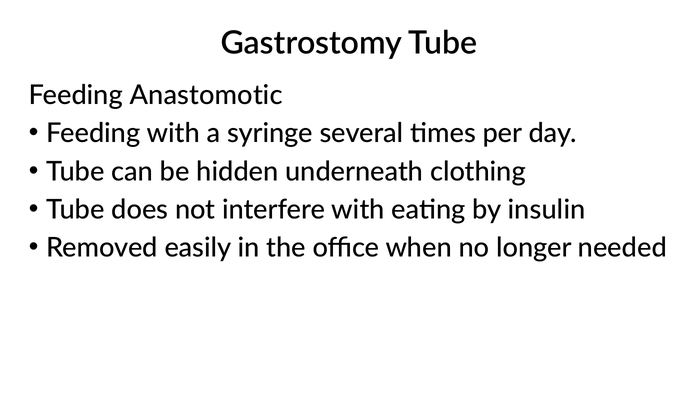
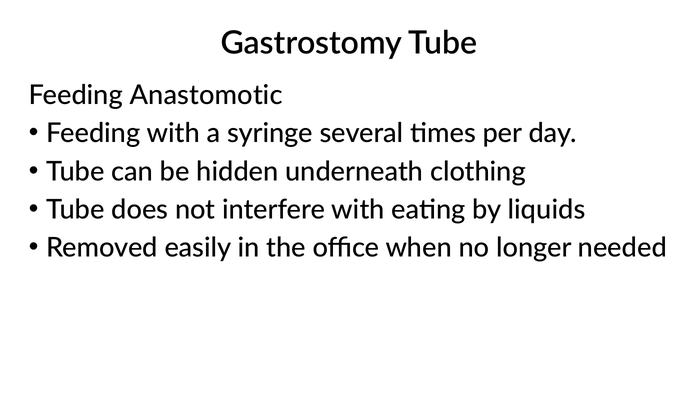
insulin: insulin -> liquids
